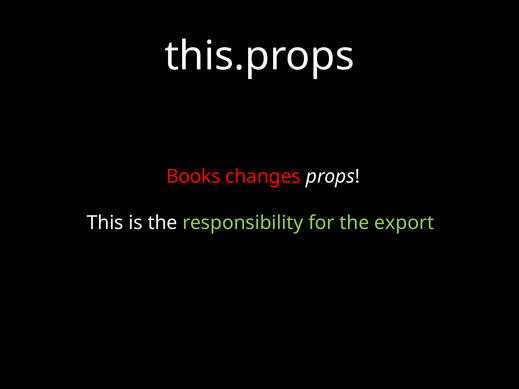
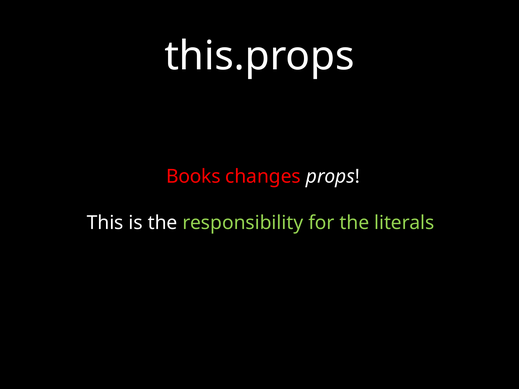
export: export -> literals
